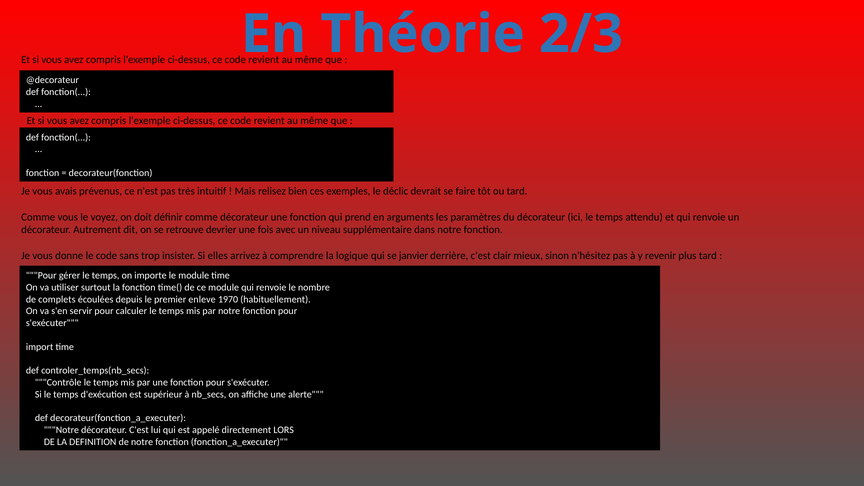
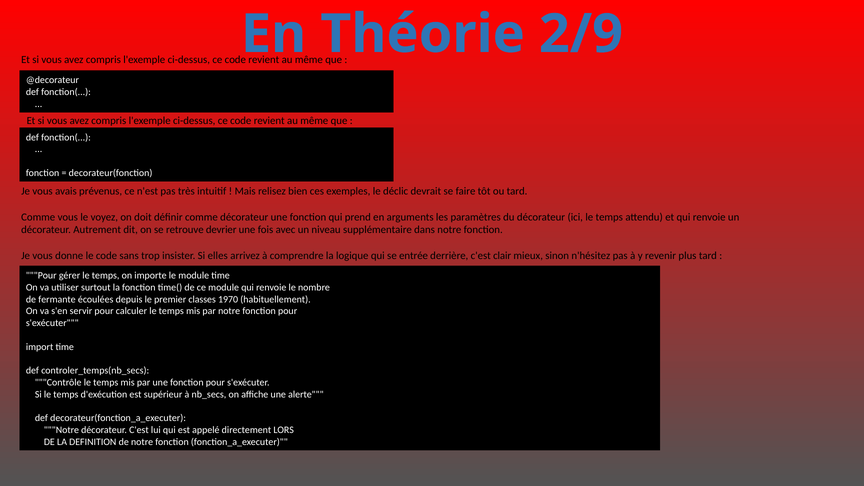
2/3: 2/3 -> 2/9
janvier: janvier -> entrée
complets: complets -> fermante
enleve: enleve -> classes
